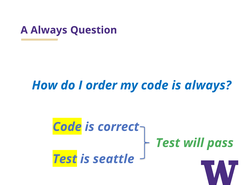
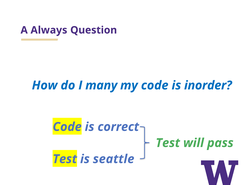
order: order -> many
is always: always -> inorder
